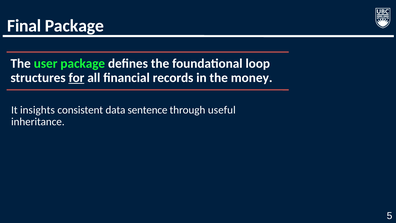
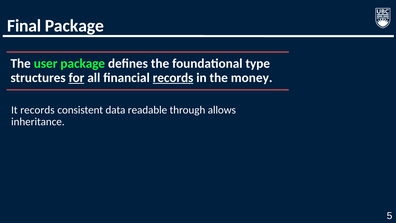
loop: loop -> type
records at (173, 78) underline: none -> present
It insights: insights -> records
sentence: sentence -> readable
useful: useful -> allows
